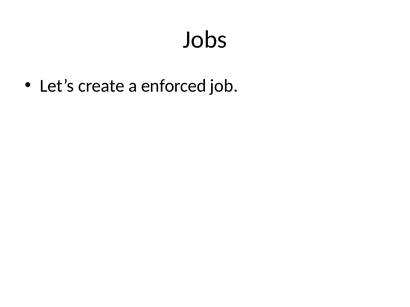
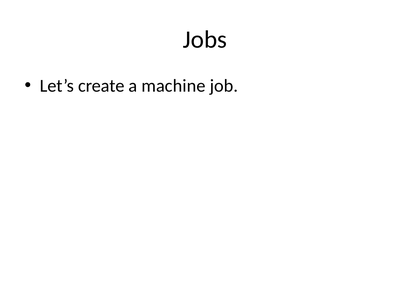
enforced: enforced -> machine
